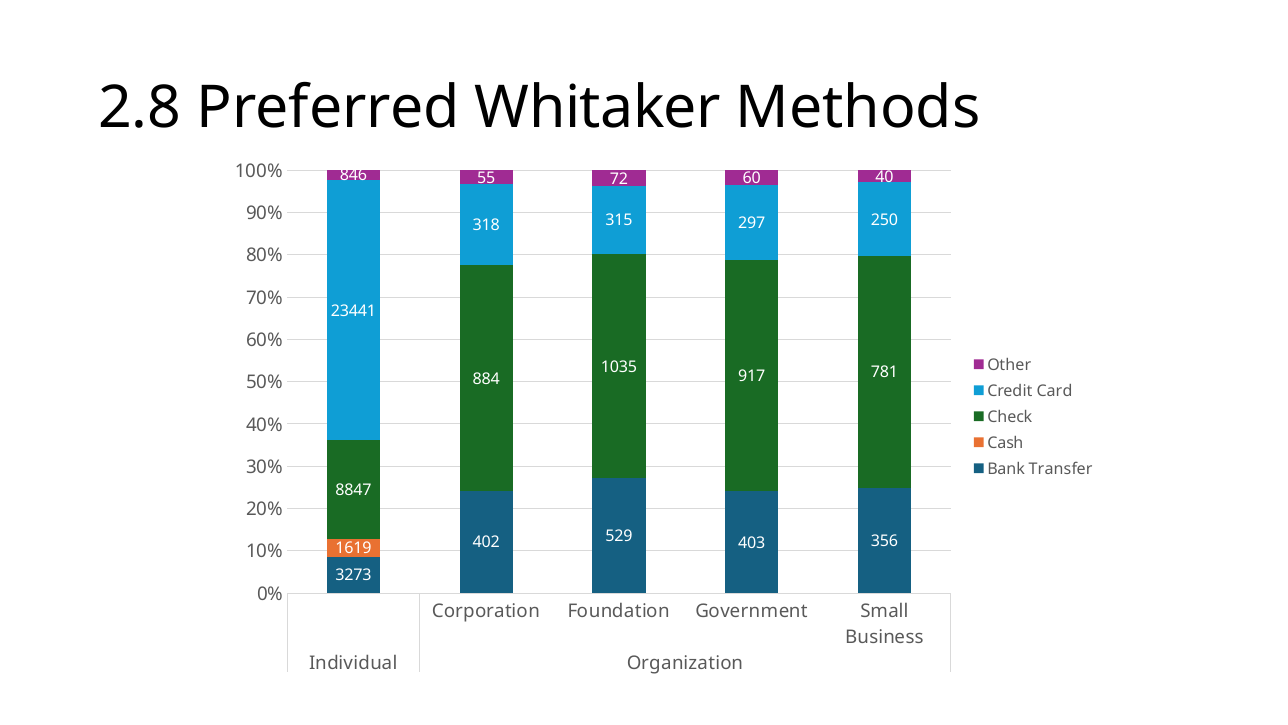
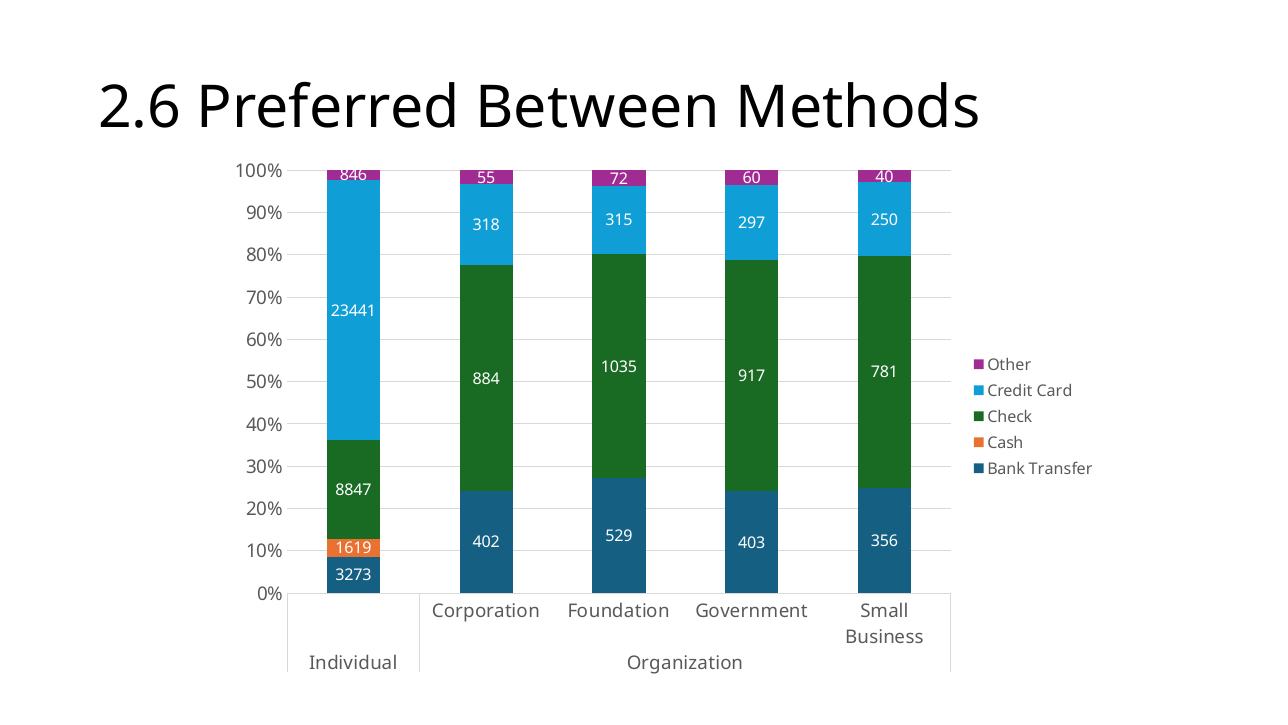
2.8: 2.8 -> 2.6
Whitaker: Whitaker -> Between
